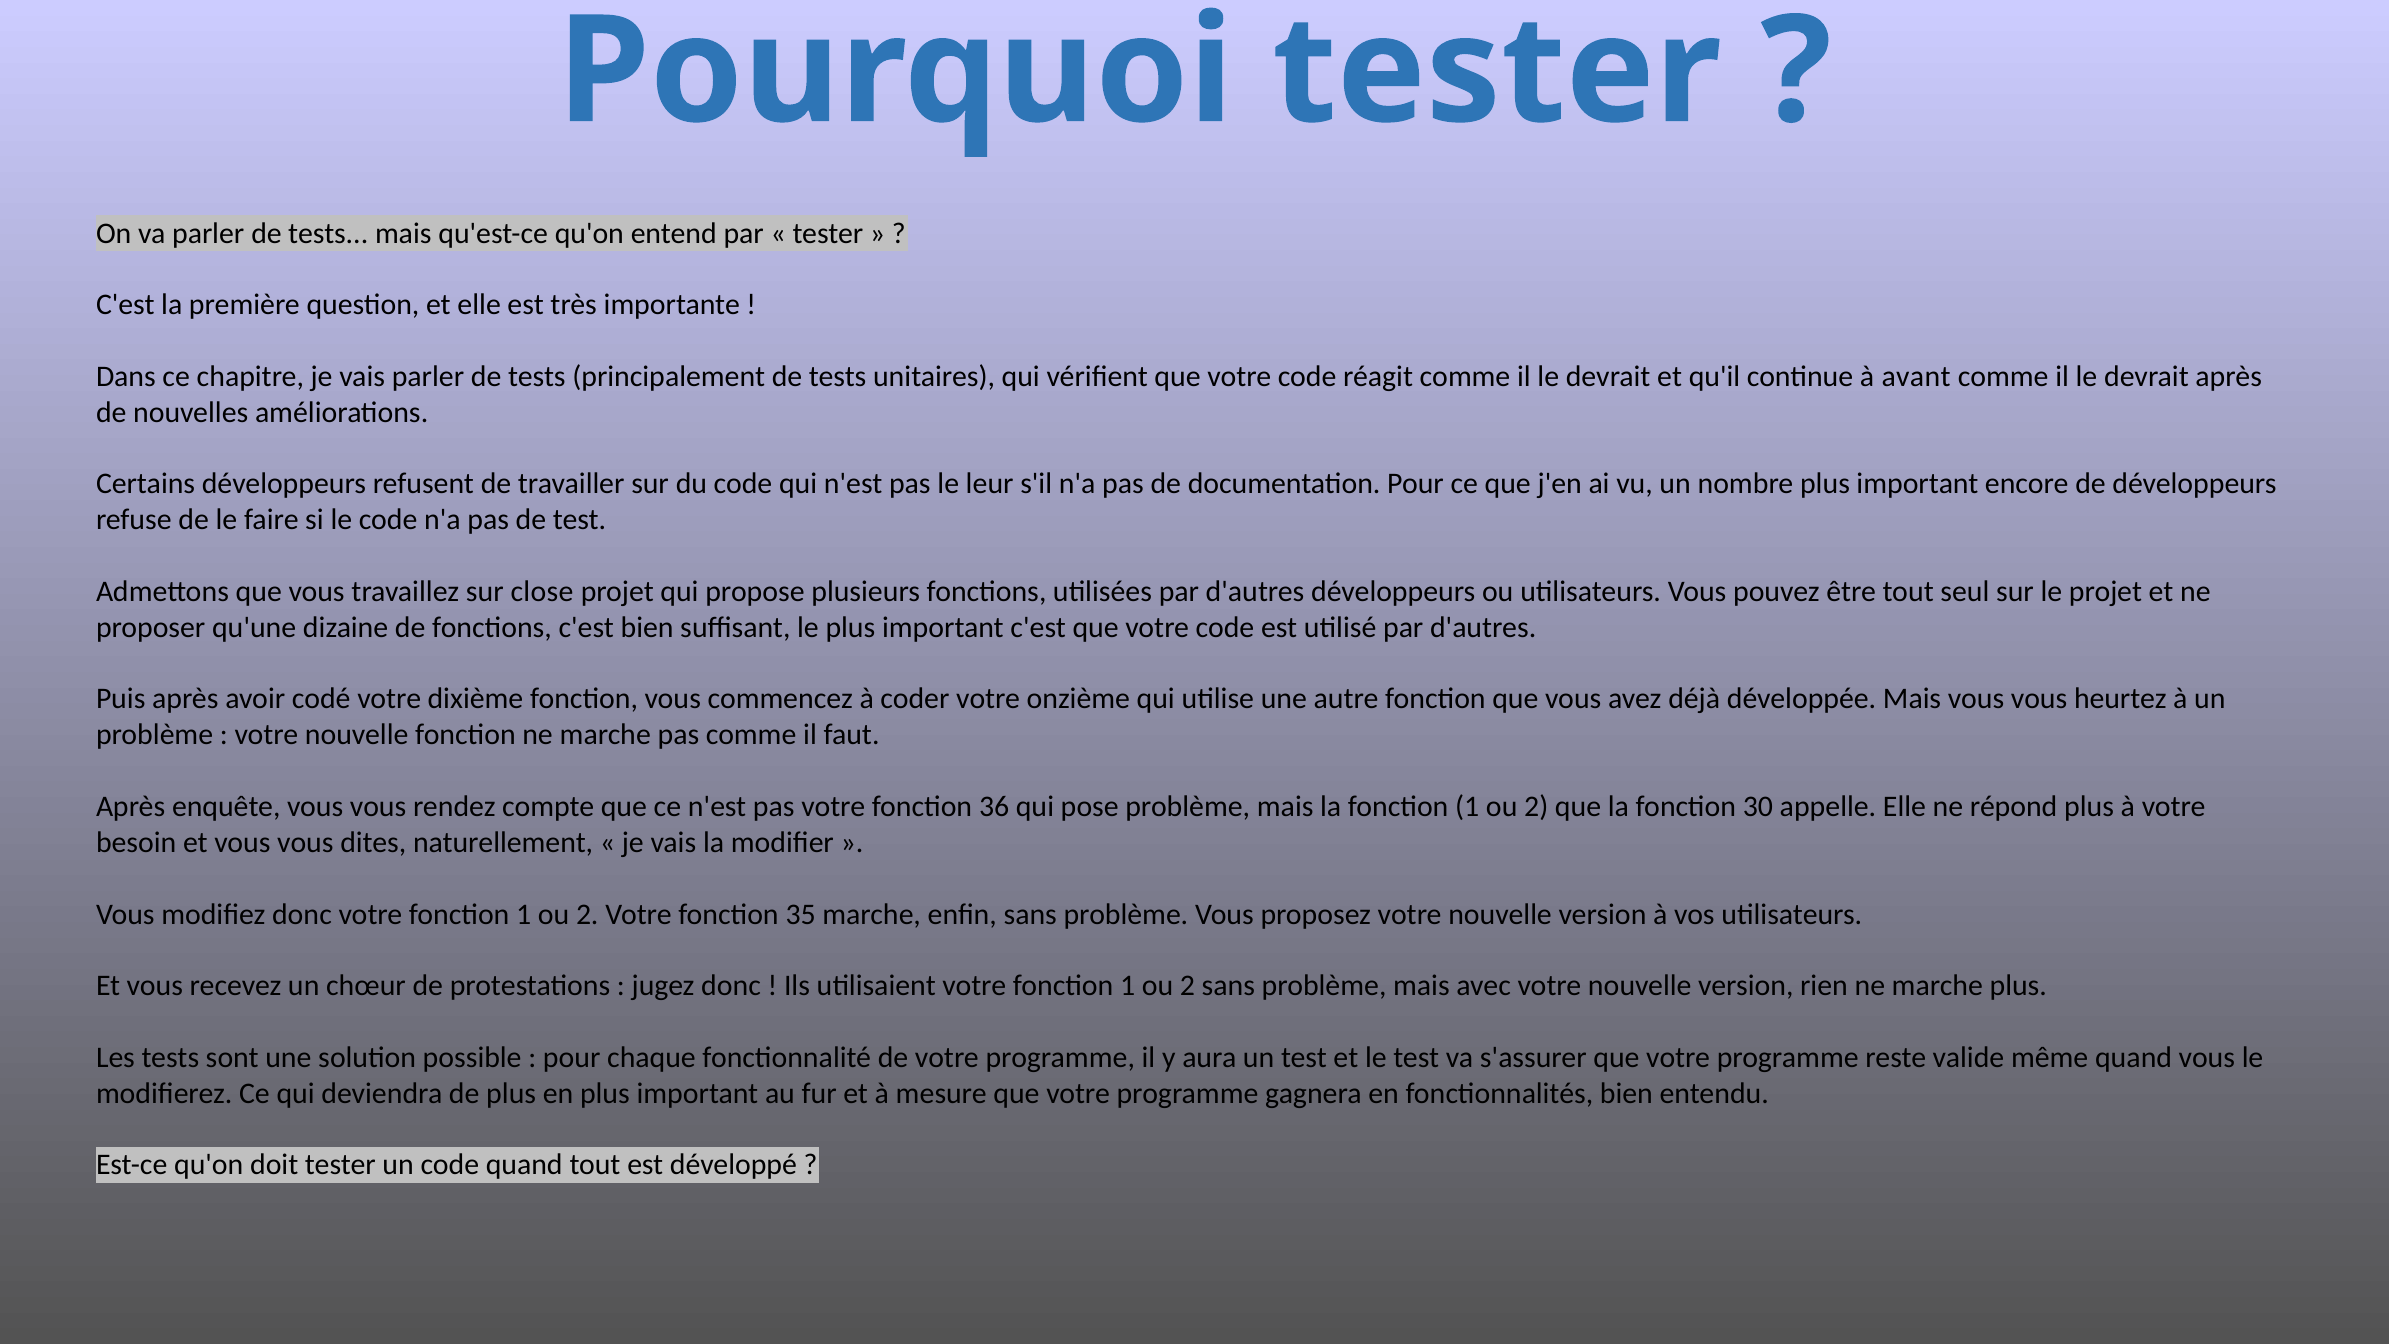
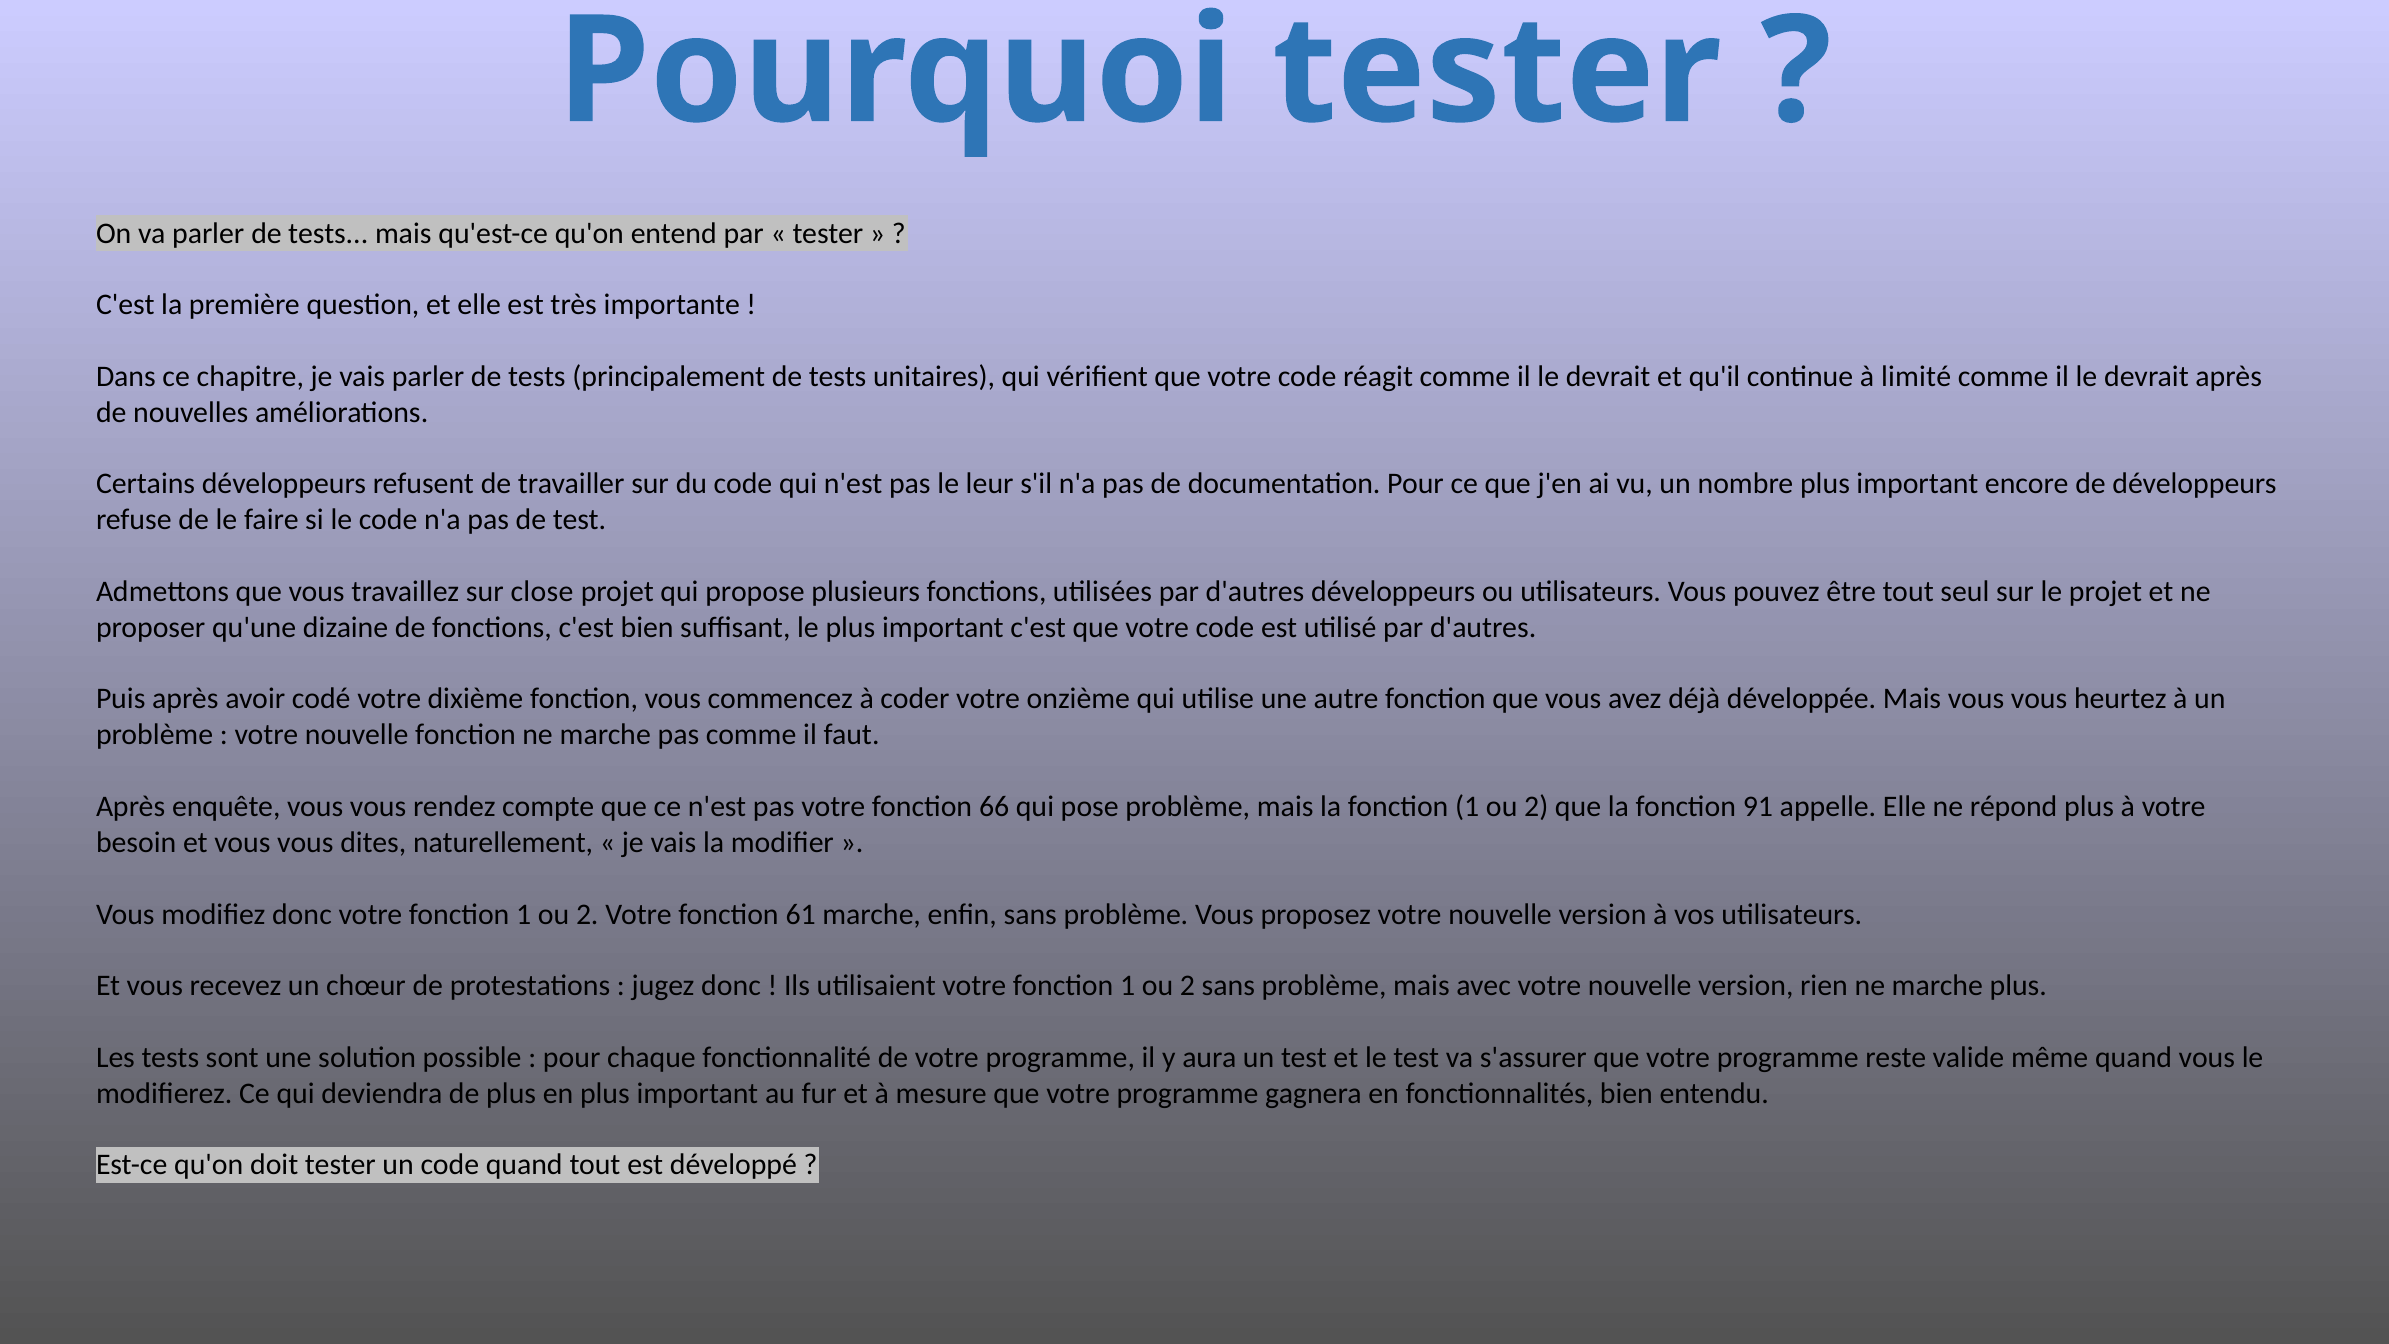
avant: avant -> limité
36: 36 -> 66
30: 30 -> 91
35: 35 -> 61
